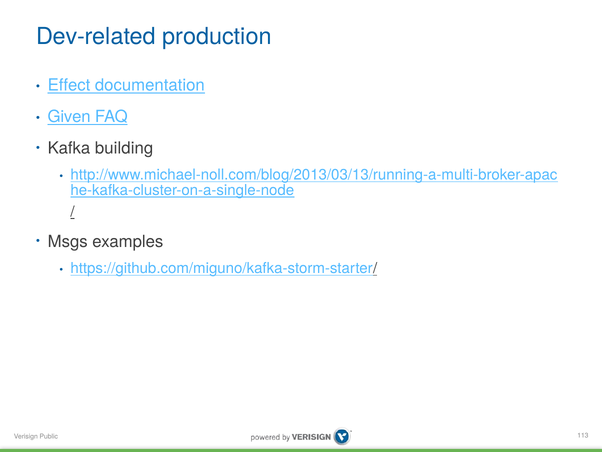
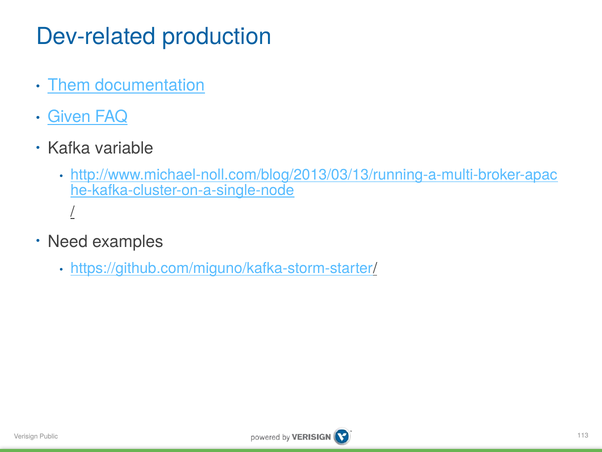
Effect: Effect -> Them
building: building -> variable
Msgs: Msgs -> Need
